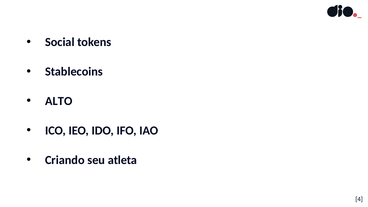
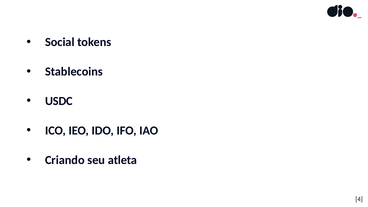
ALTO: ALTO -> USDC
